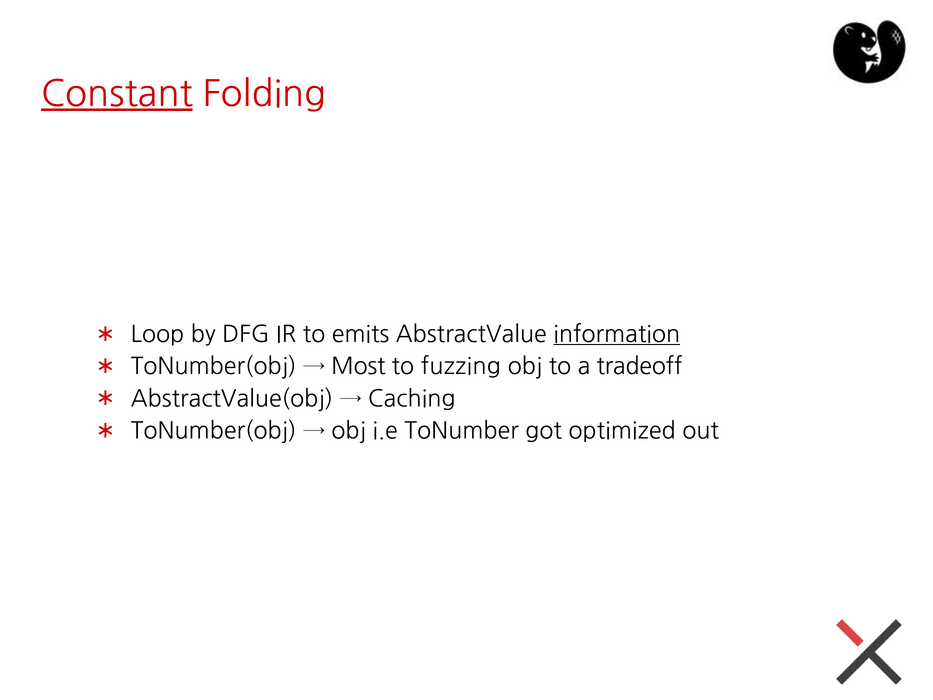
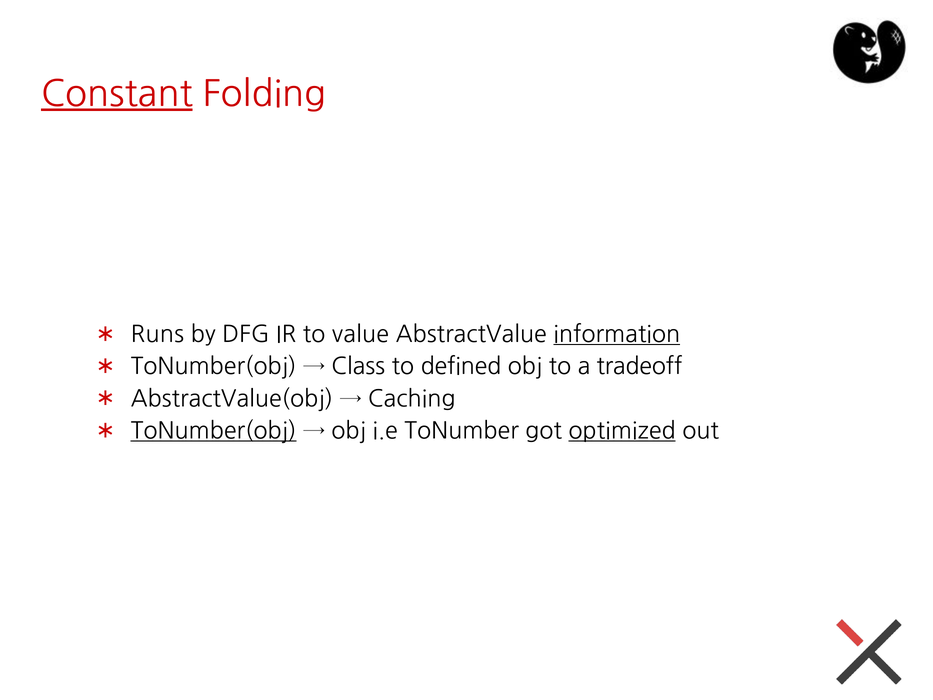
Loop: Loop -> Runs
emits: emits -> value
Most: Most -> Class
fuzzing: fuzzing -> defined
ToNumber(obj at (214, 431) underline: none -> present
optimized underline: none -> present
